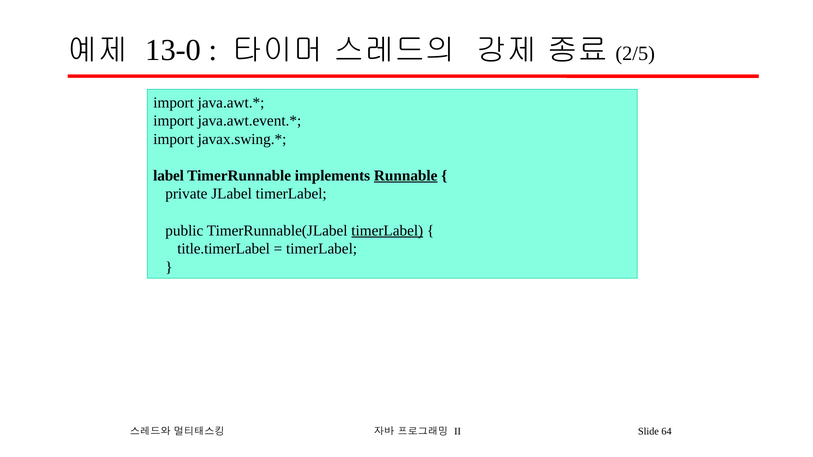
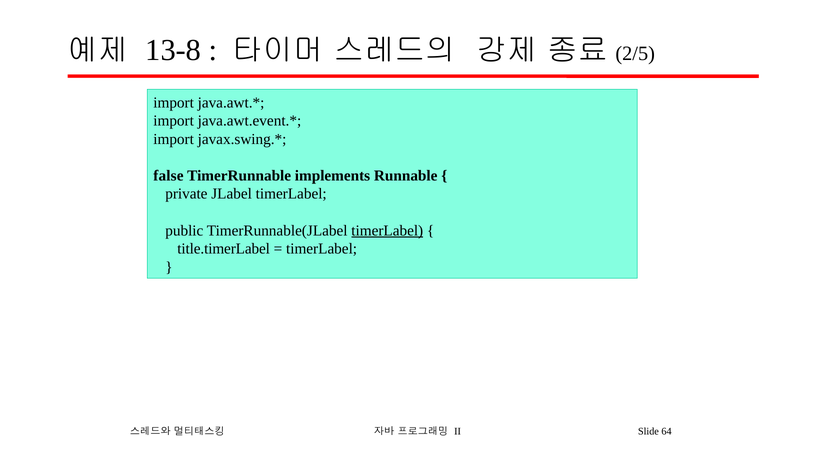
13-0: 13-0 -> 13-8
label: label -> false
Runnable underline: present -> none
